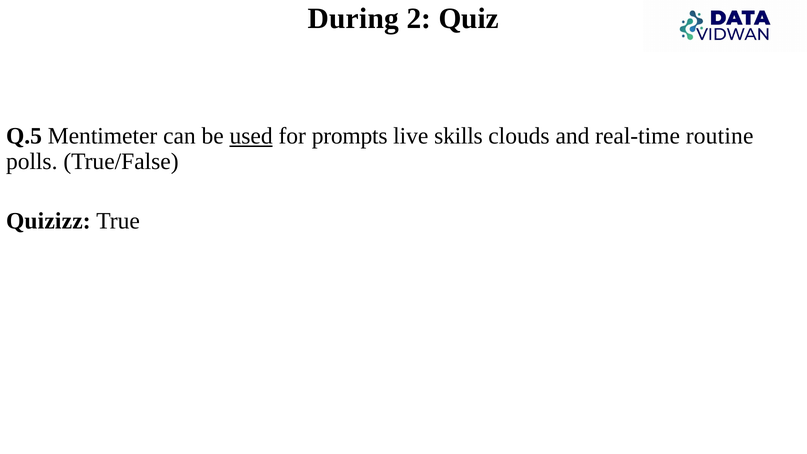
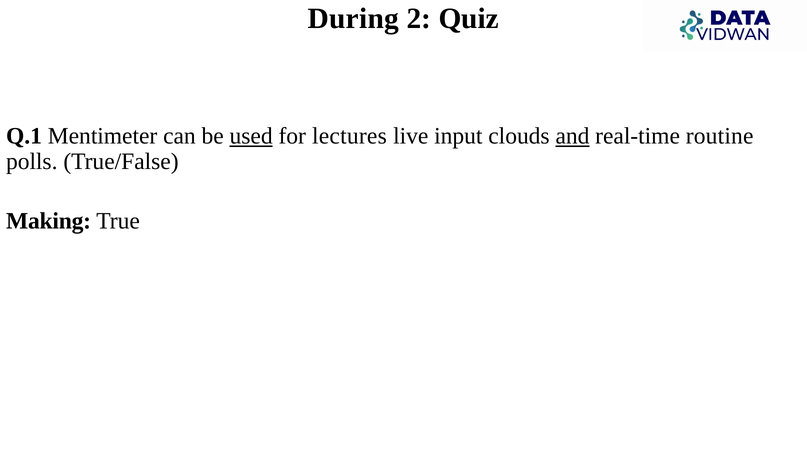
Q.5: Q.5 -> Q.1
prompts: prompts -> lectures
skills: skills -> input
and underline: none -> present
Quizizz: Quizizz -> Making
